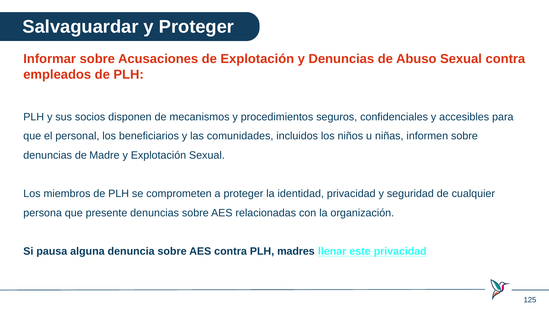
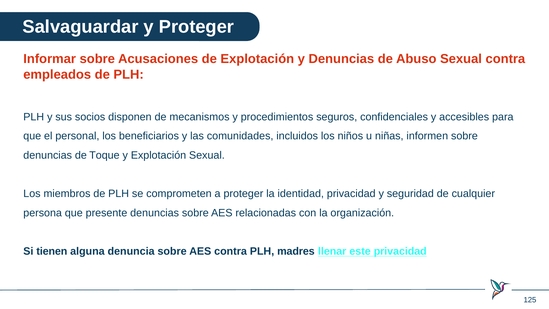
Madre: Madre -> Toque
pausa: pausa -> tienen
